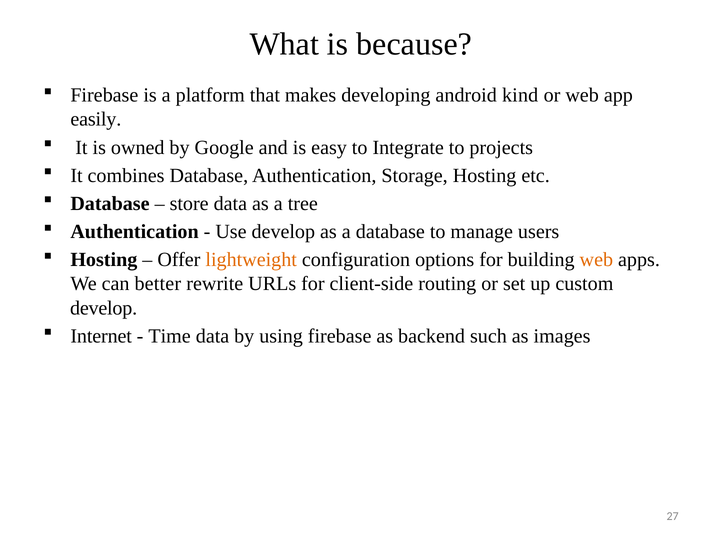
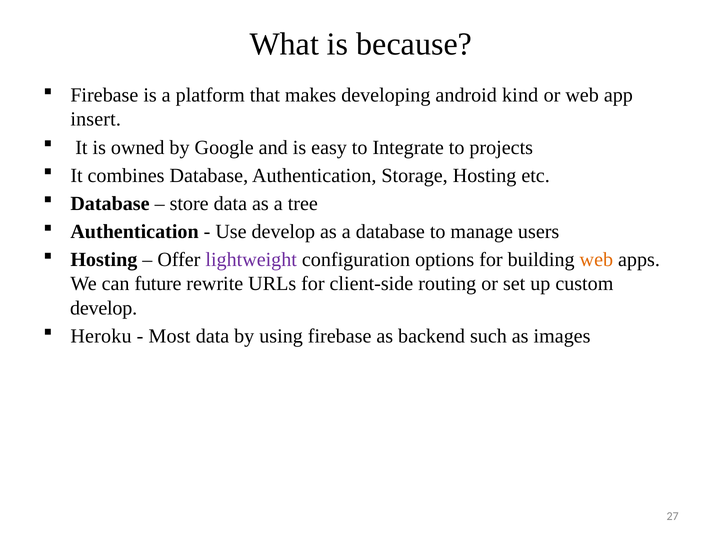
easily: easily -> insert
lightweight colour: orange -> purple
better: better -> future
Internet: Internet -> Heroku
Time: Time -> Most
